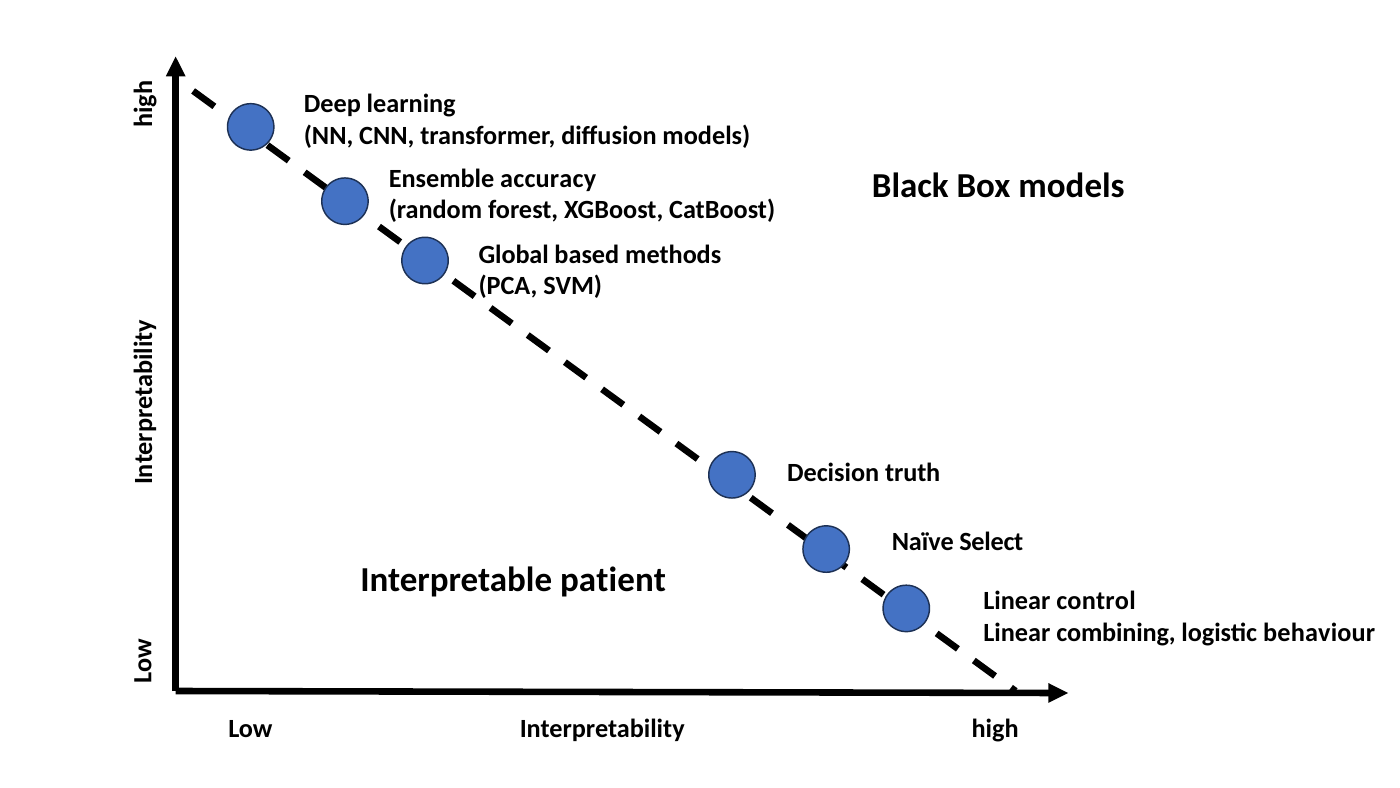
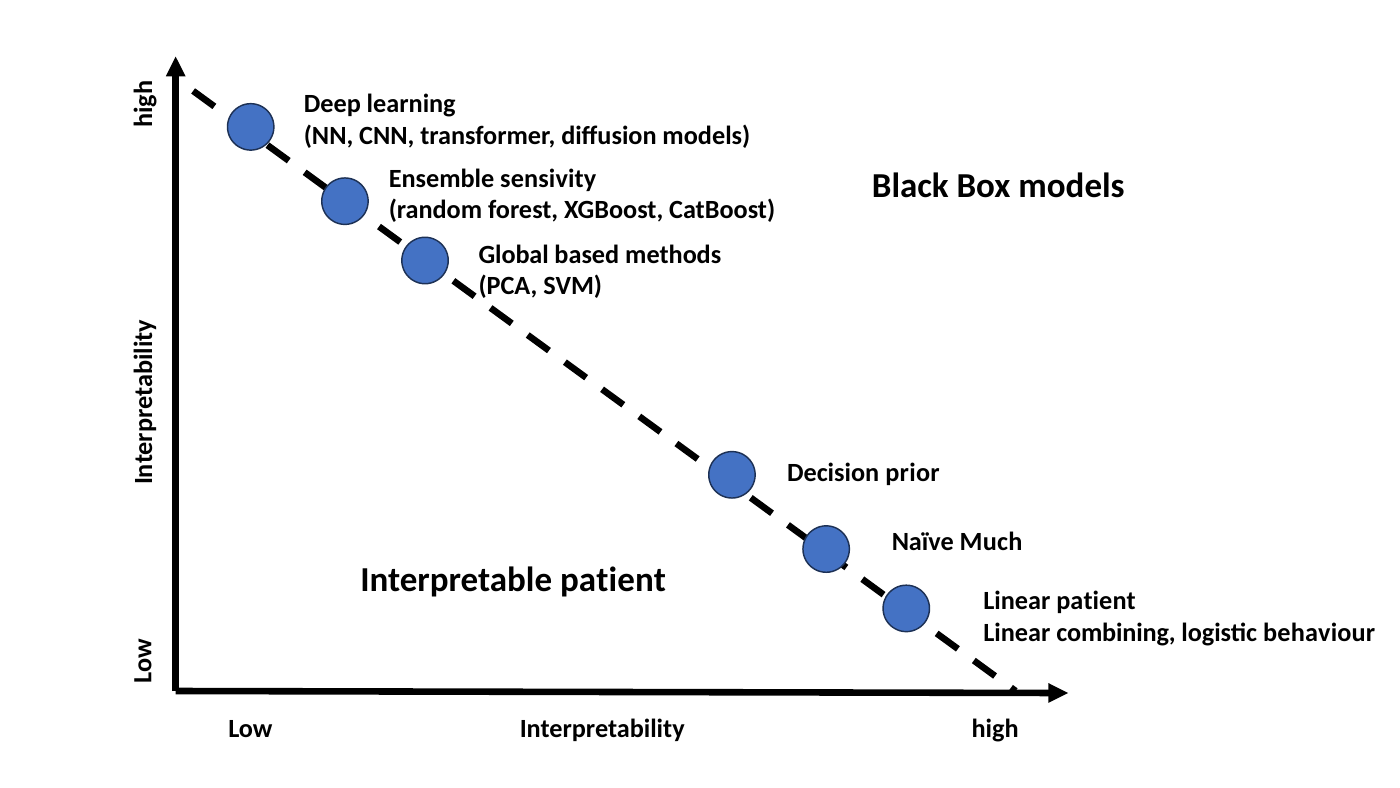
accuracy: accuracy -> sensivity
truth: truth -> prior
Select: Select -> Much
Linear control: control -> patient
